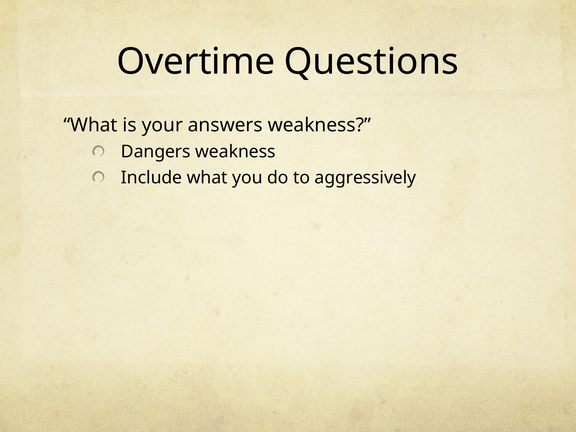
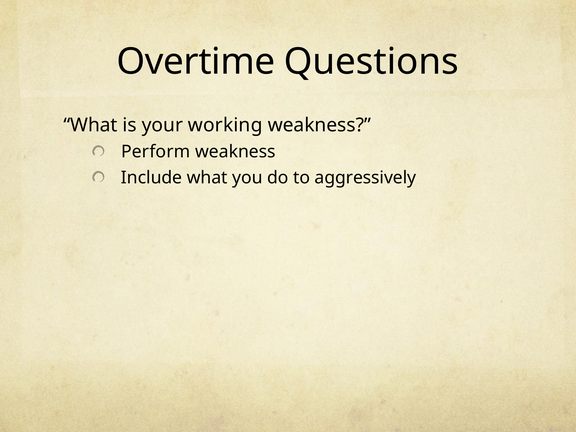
answers: answers -> working
Dangers: Dangers -> Perform
